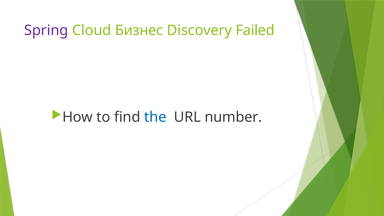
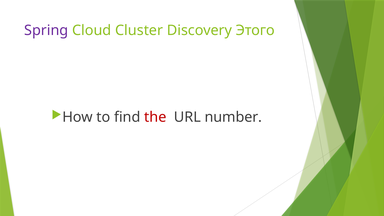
Бизнес: Бизнес -> Cluster
Failed: Failed -> Этого
the colour: blue -> red
